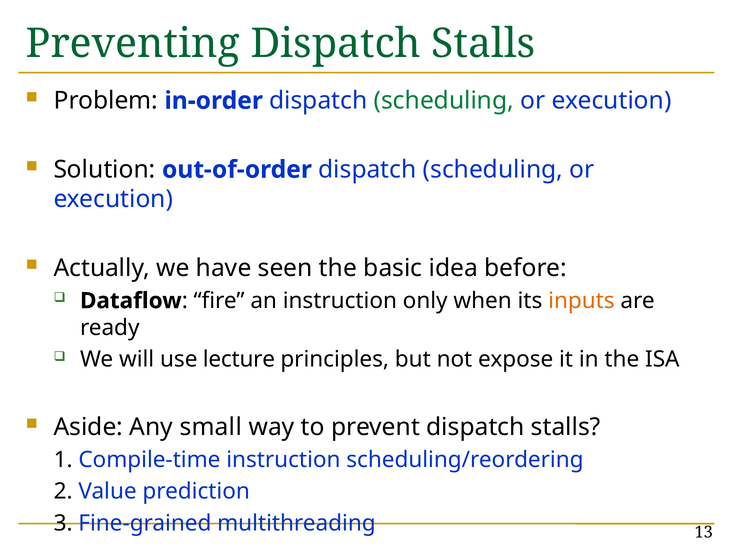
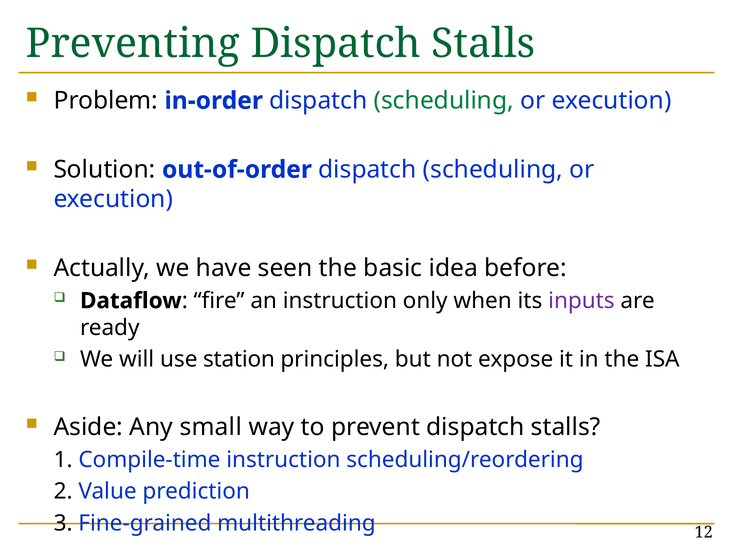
inputs colour: orange -> purple
lecture: lecture -> station
13: 13 -> 12
